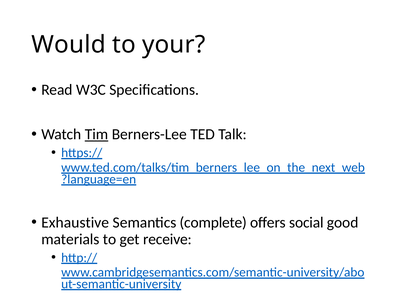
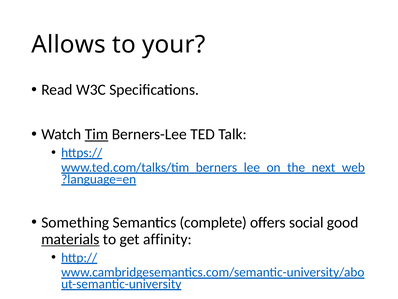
Would: Would -> Allows
Exhaustive: Exhaustive -> Something
materials underline: none -> present
receive: receive -> affinity
